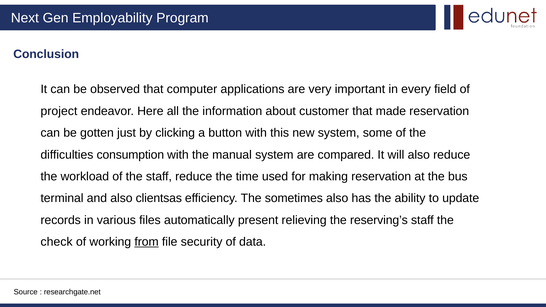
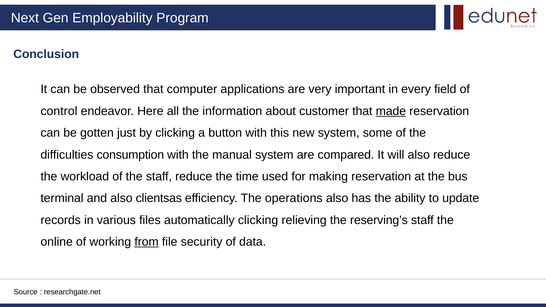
project: project -> control
made underline: none -> present
sometimes: sometimes -> operations
automatically present: present -> clicking
check: check -> online
